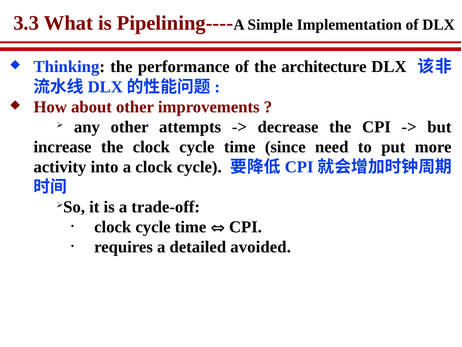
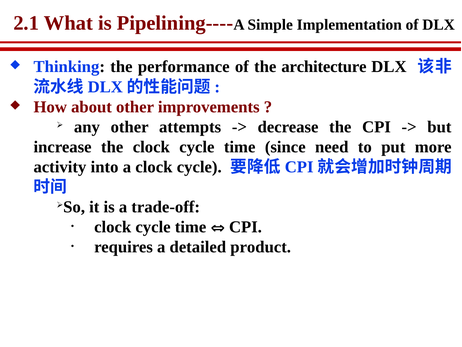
3.3: 3.3 -> 2.1
avoided: avoided -> product
